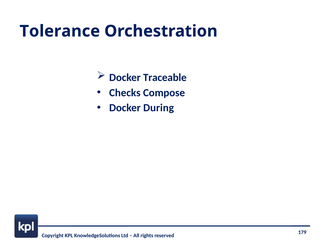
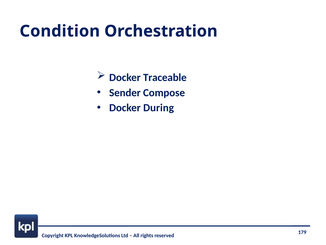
Tolerance: Tolerance -> Condition
Checks: Checks -> Sender
